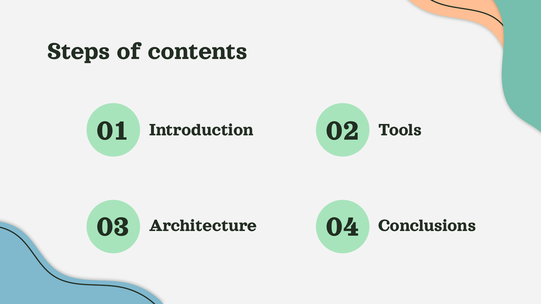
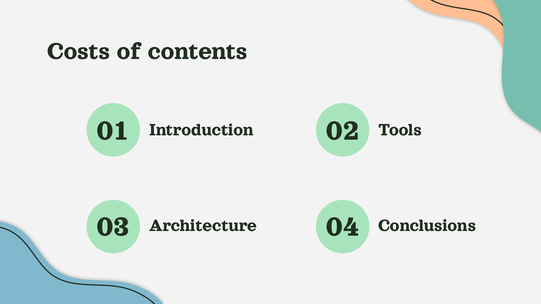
Steps: Steps -> Costs
